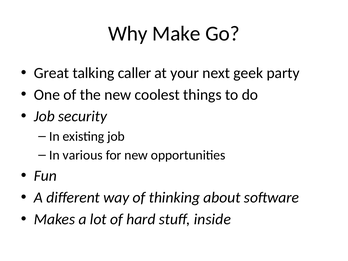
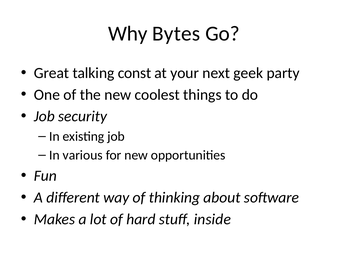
Make: Make -> Bytes
caller: caller -> const
